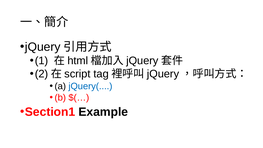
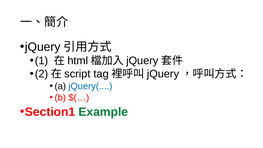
Example colour: black -> green
